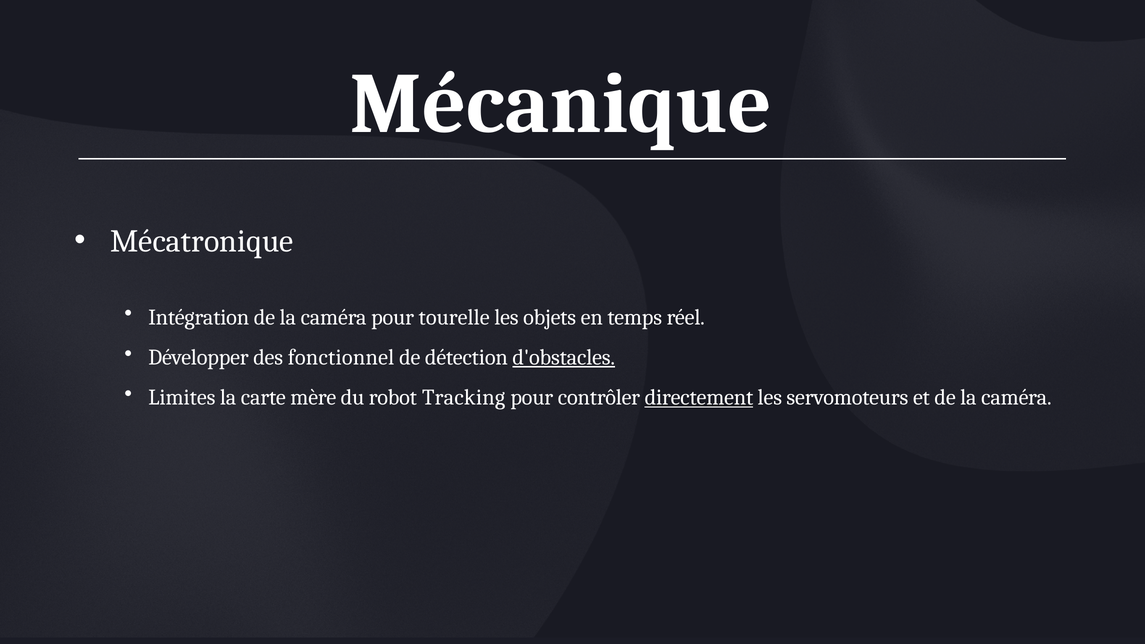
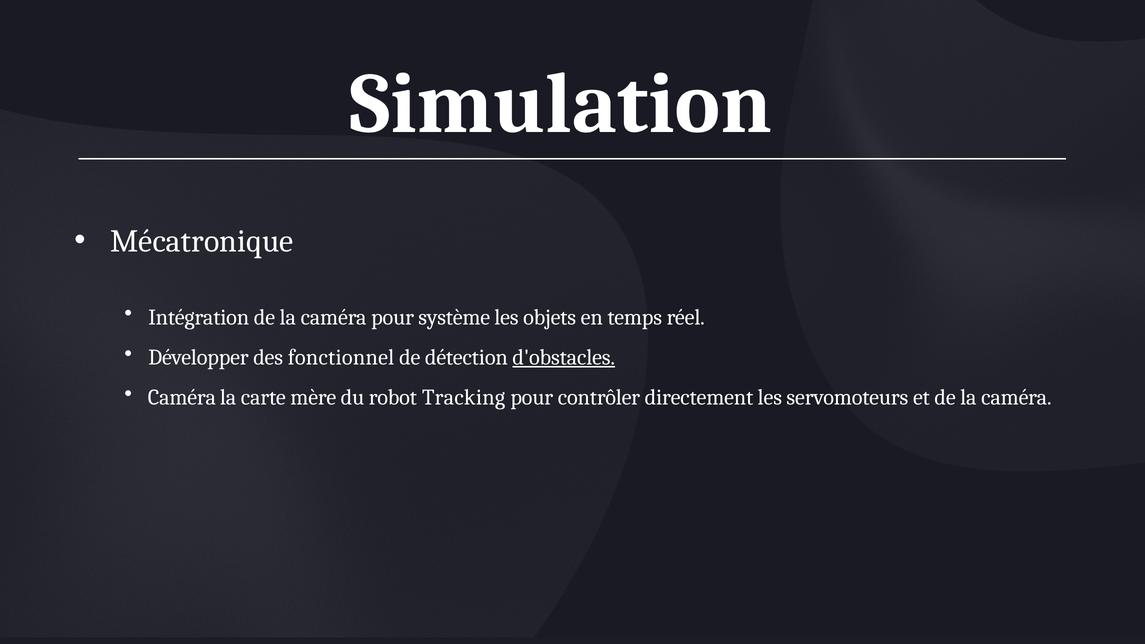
Mécanique: Mécanique -> Simulation
tourelle: tourelle -> système
Limites at (182, 397): Limites -> Caméra
directement underline: present -> none
